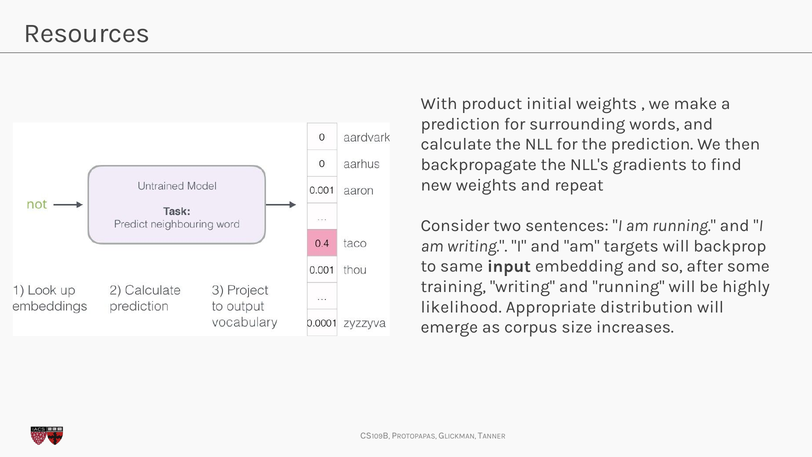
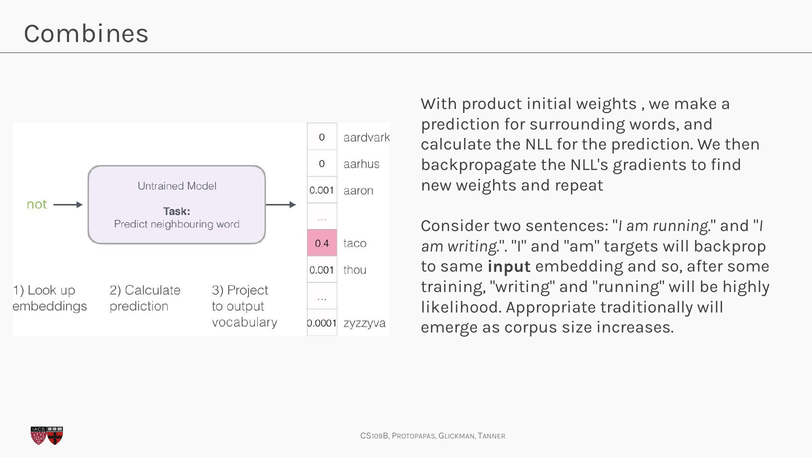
Resources: Resources -> Combines
distribution: distribution -> traditionally
